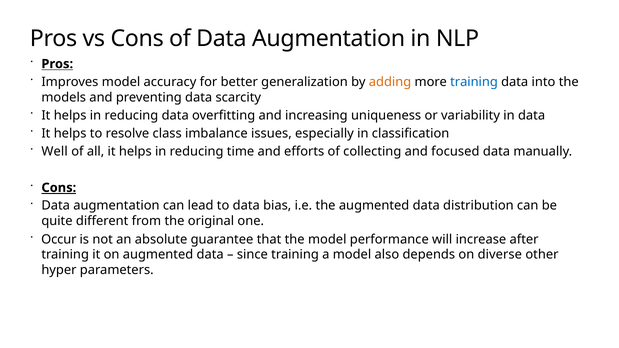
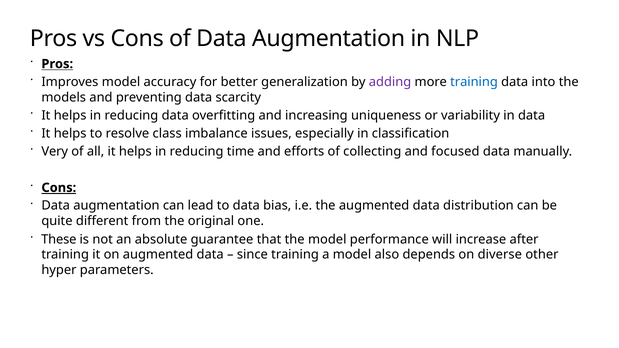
adding colour: orange -> purple
Well: Well -> Very
Occur: Occur -> These
